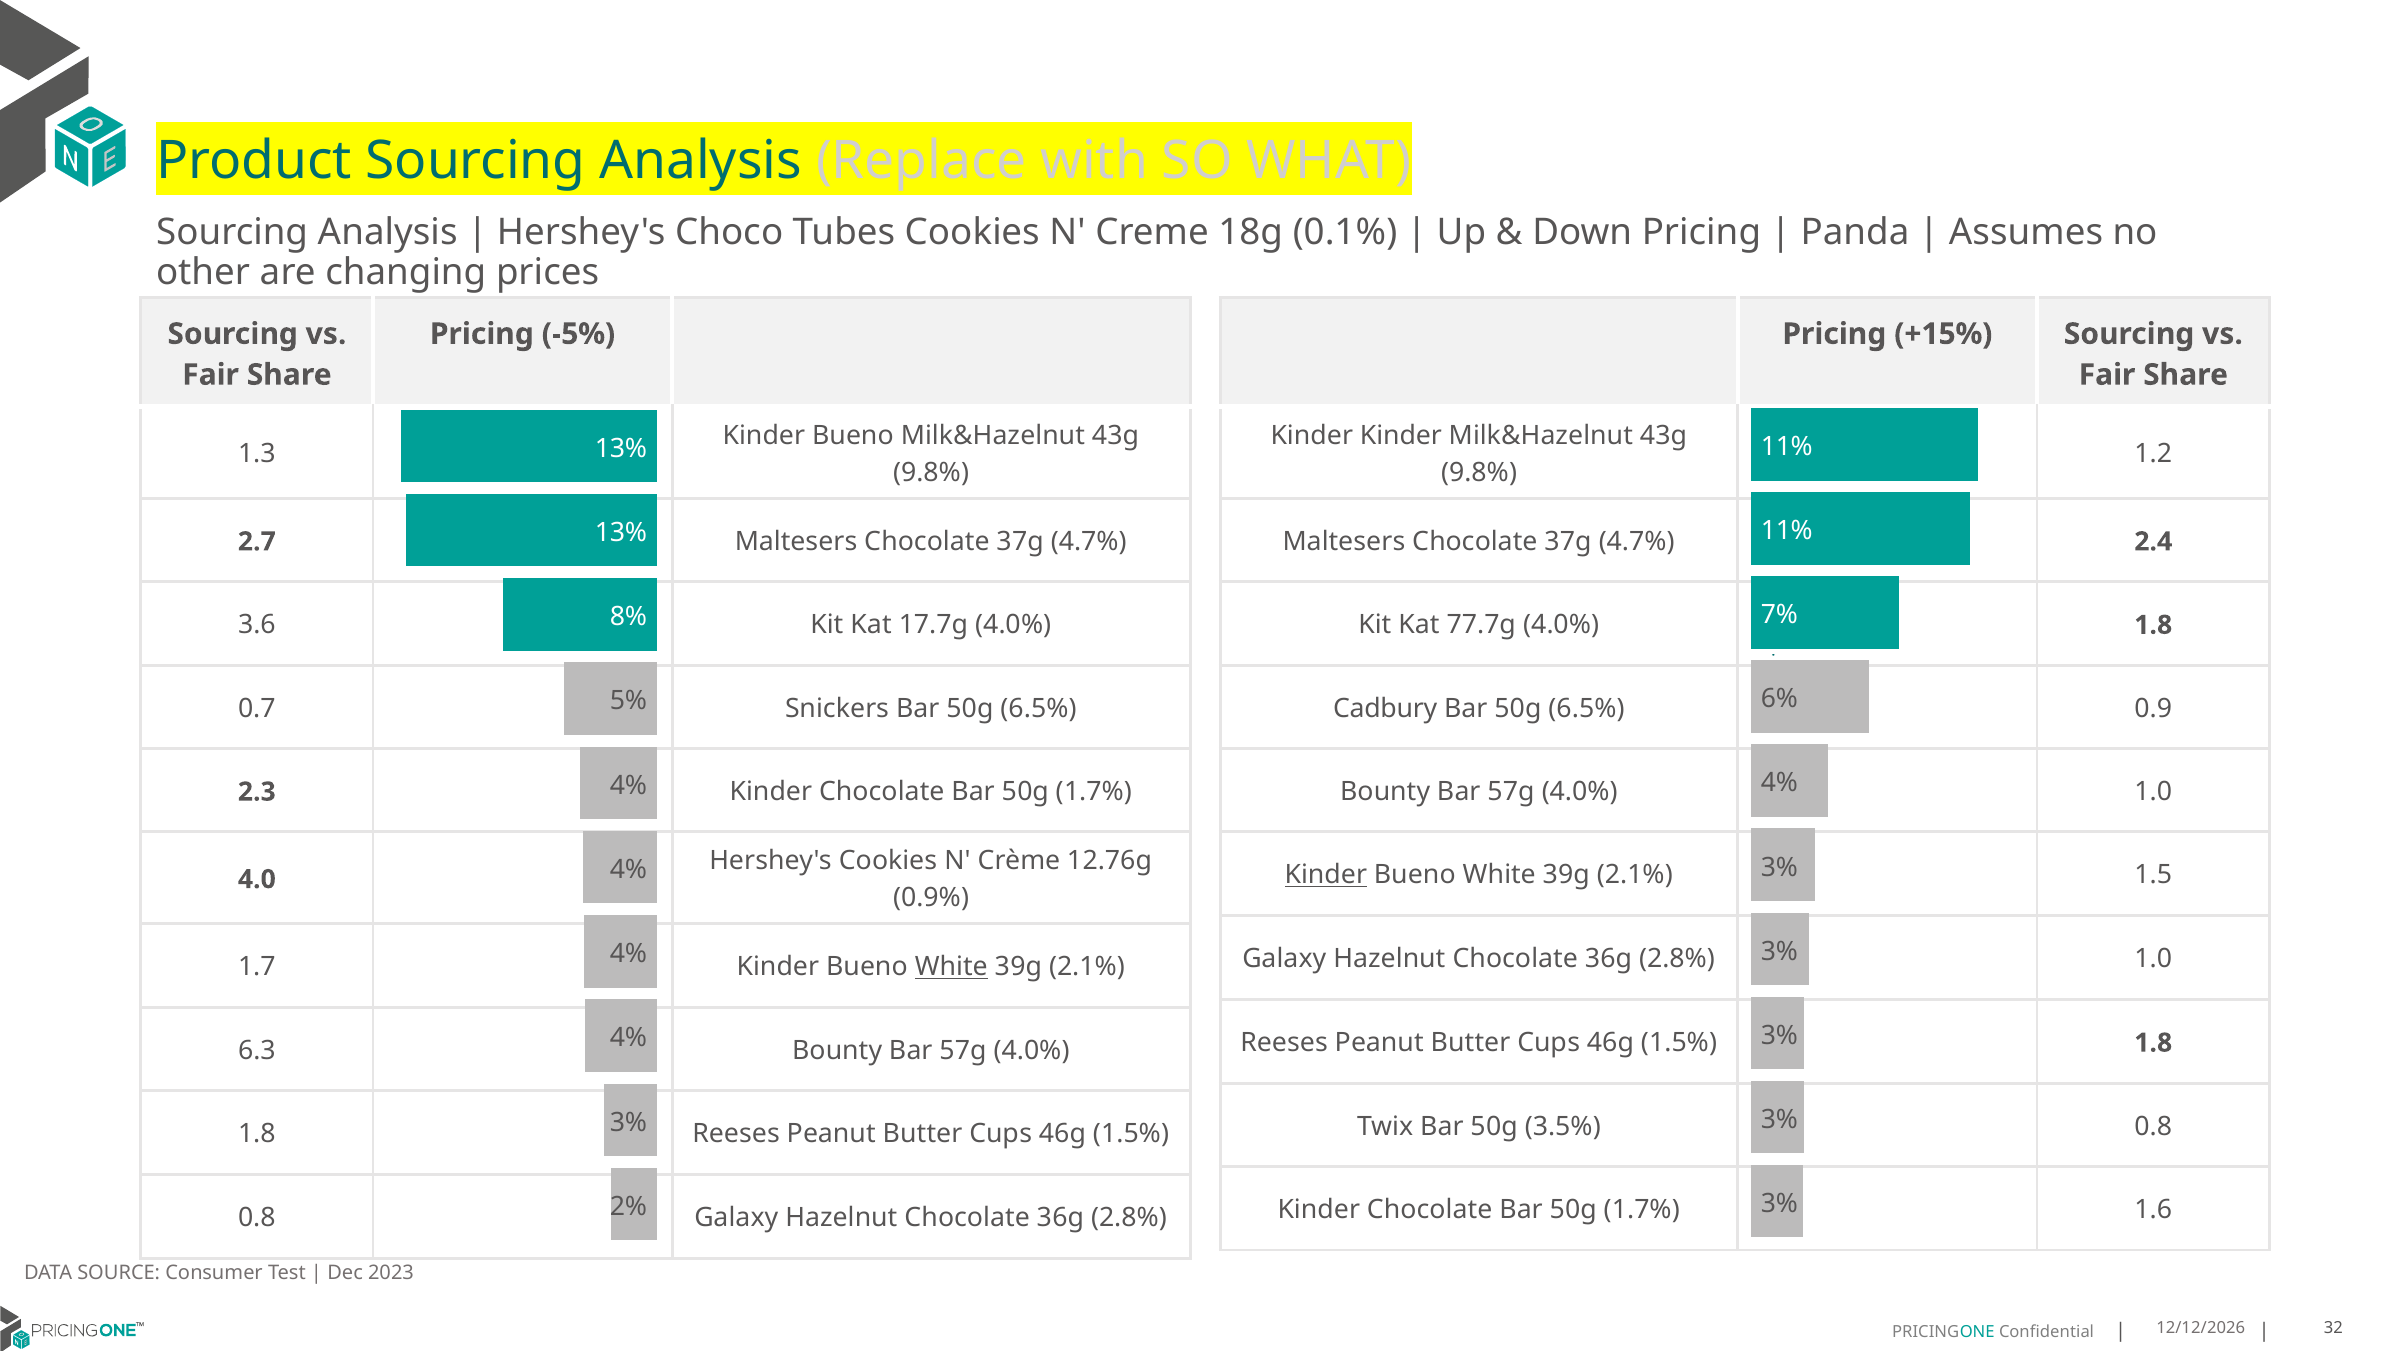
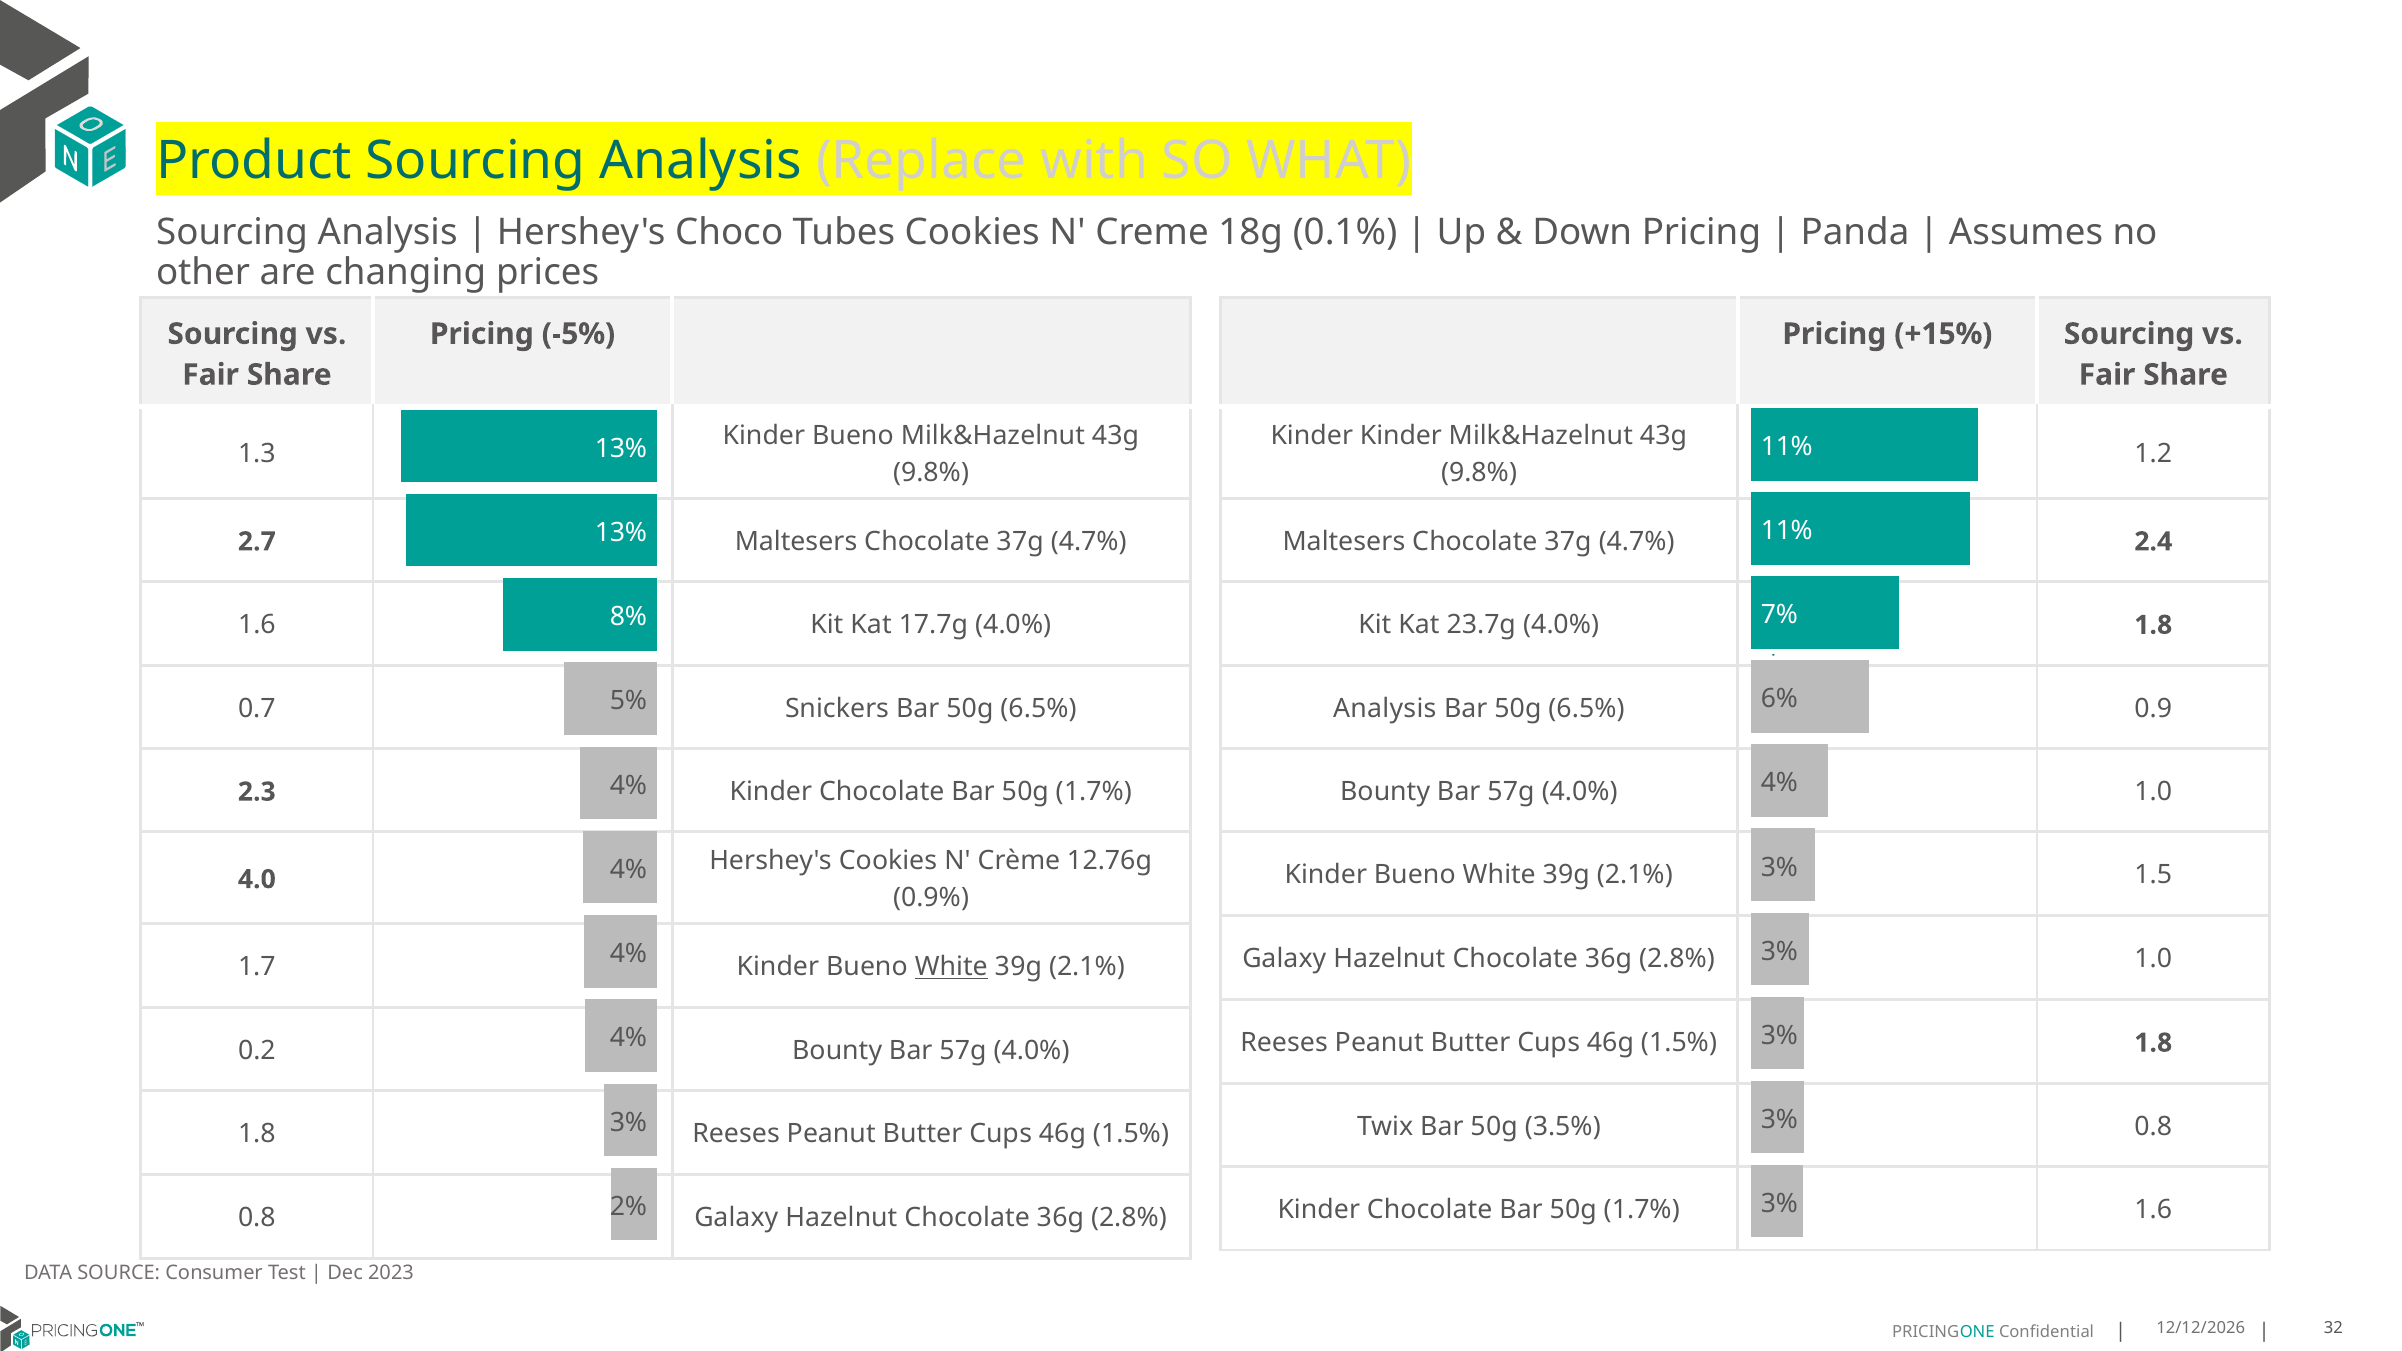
3.6 at (257, 625): 3.6 -> 1.6
77.7g: 77.7g -> 23.7g
Cadbury at (1385, 708): Cadbury -> Analysis
Kinder at (1326, 875) underline: present -> none
6.3: 6.3 -> 0.2
